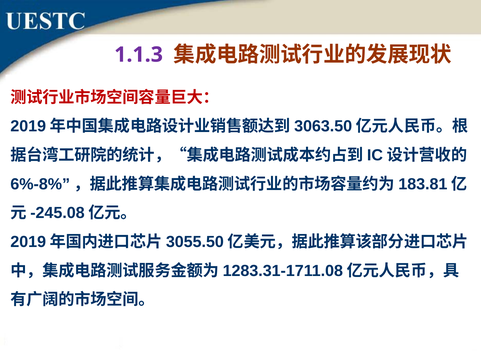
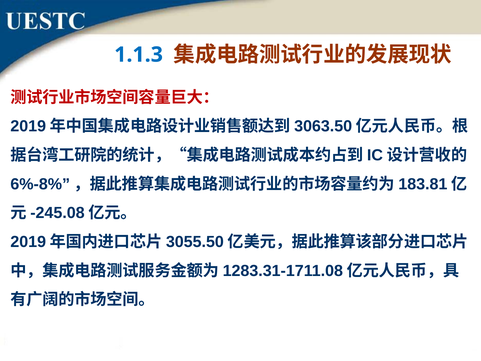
1.1.3 colour: purple -> blue
